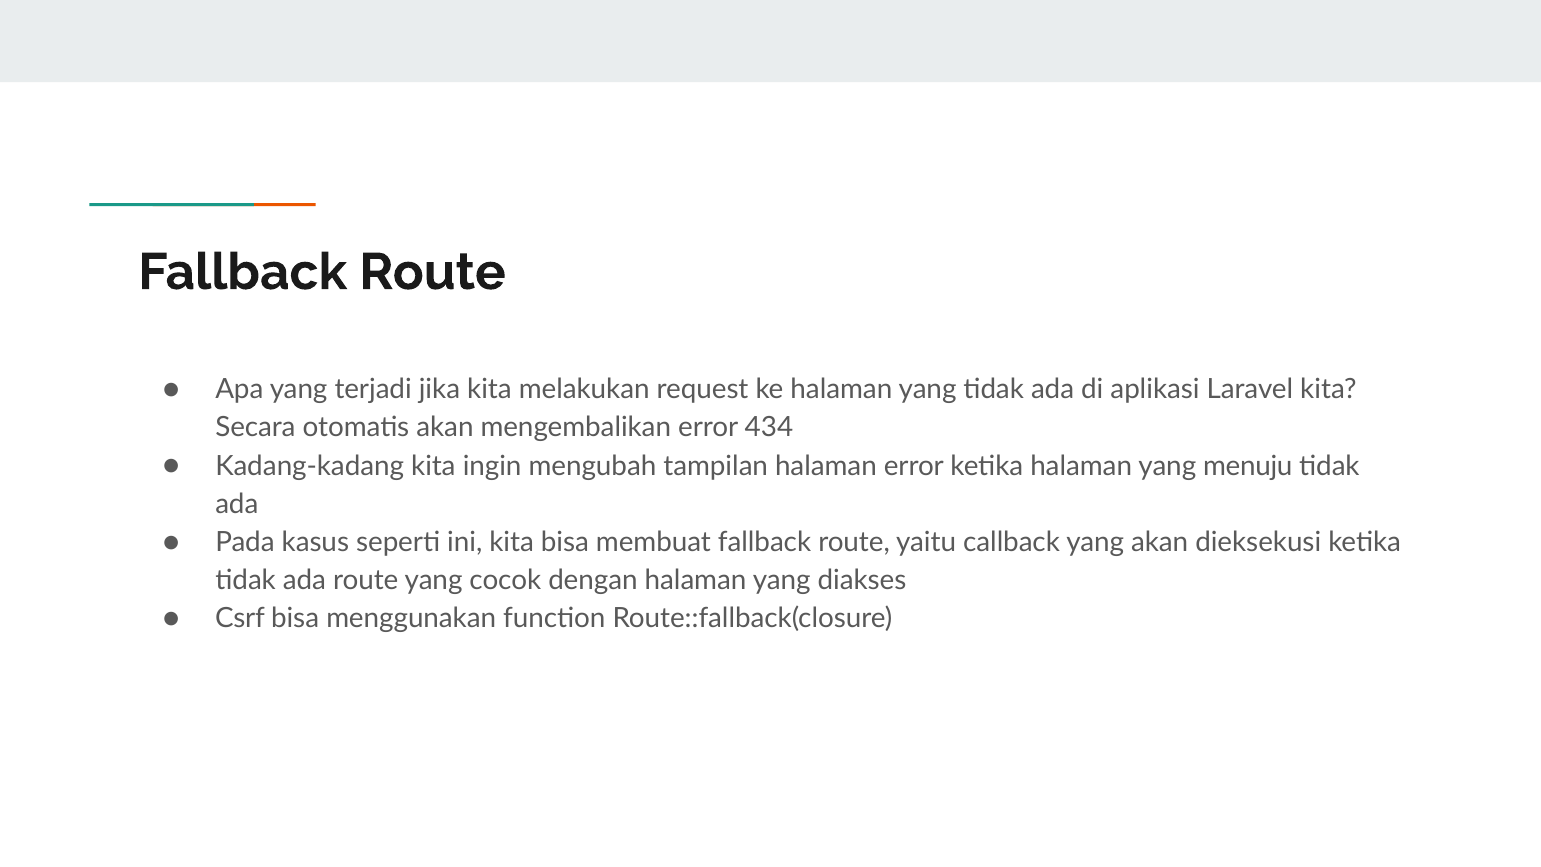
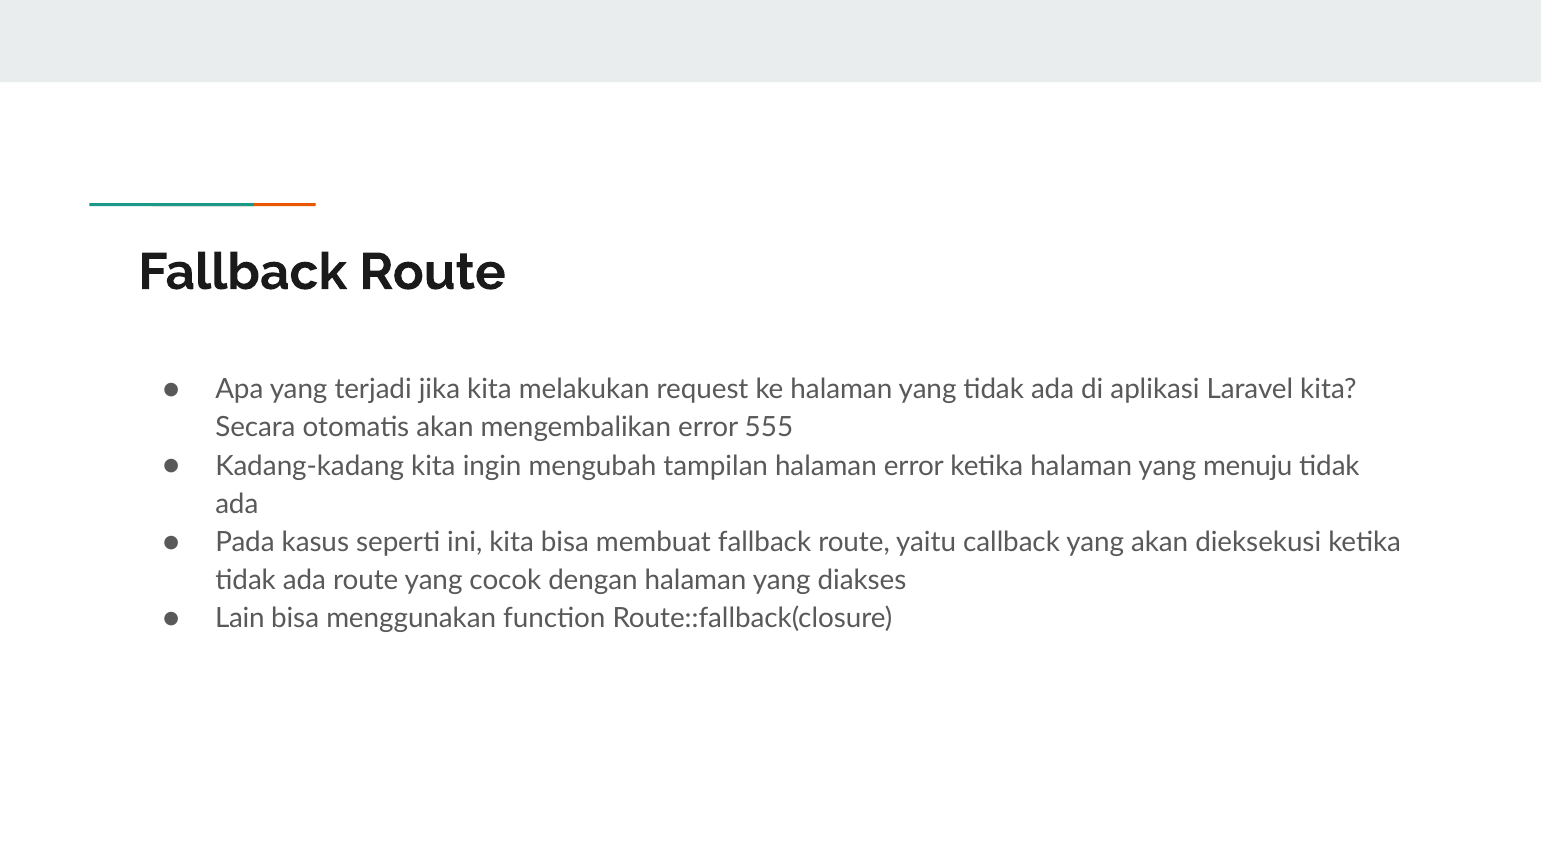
434: 434 -> 555
Csrf: Csrf -> Lain
